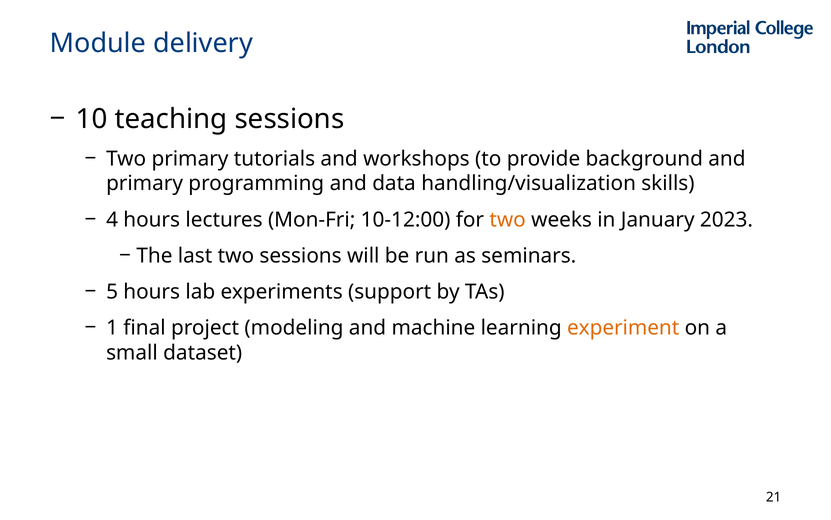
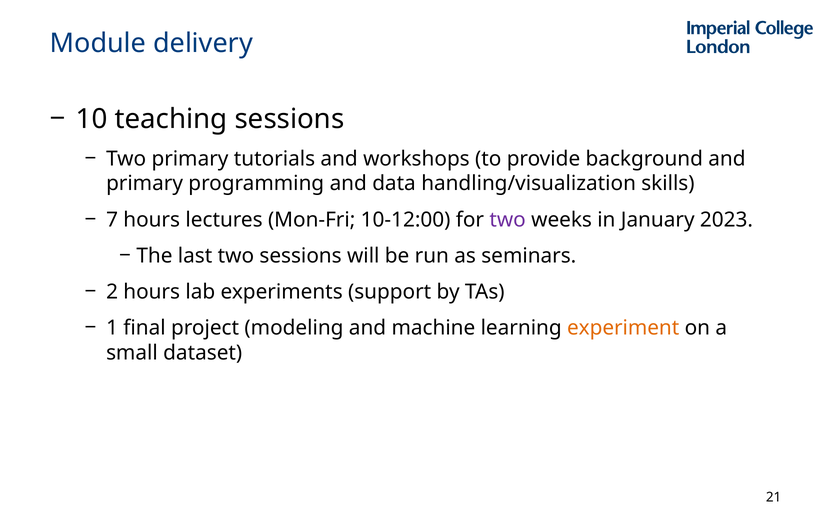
4: 4 -> 7
two at (508, 219) colour: orange -> purple
5: 5 -> 2
